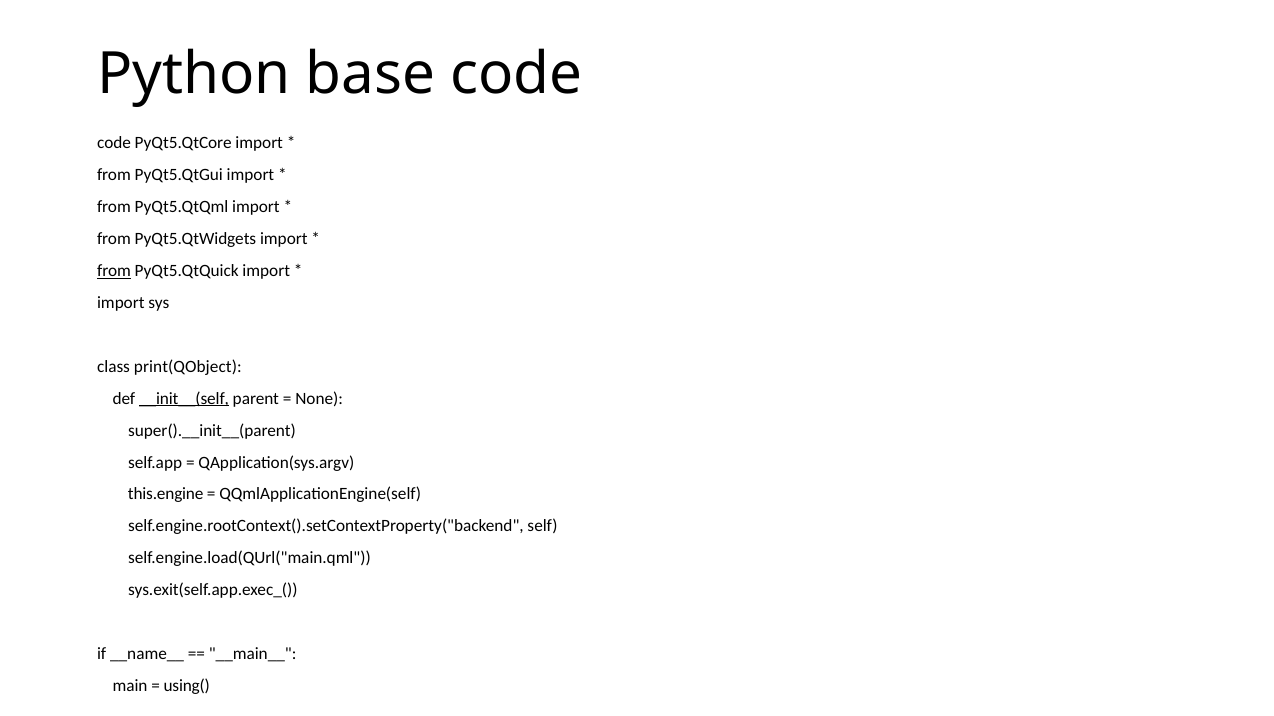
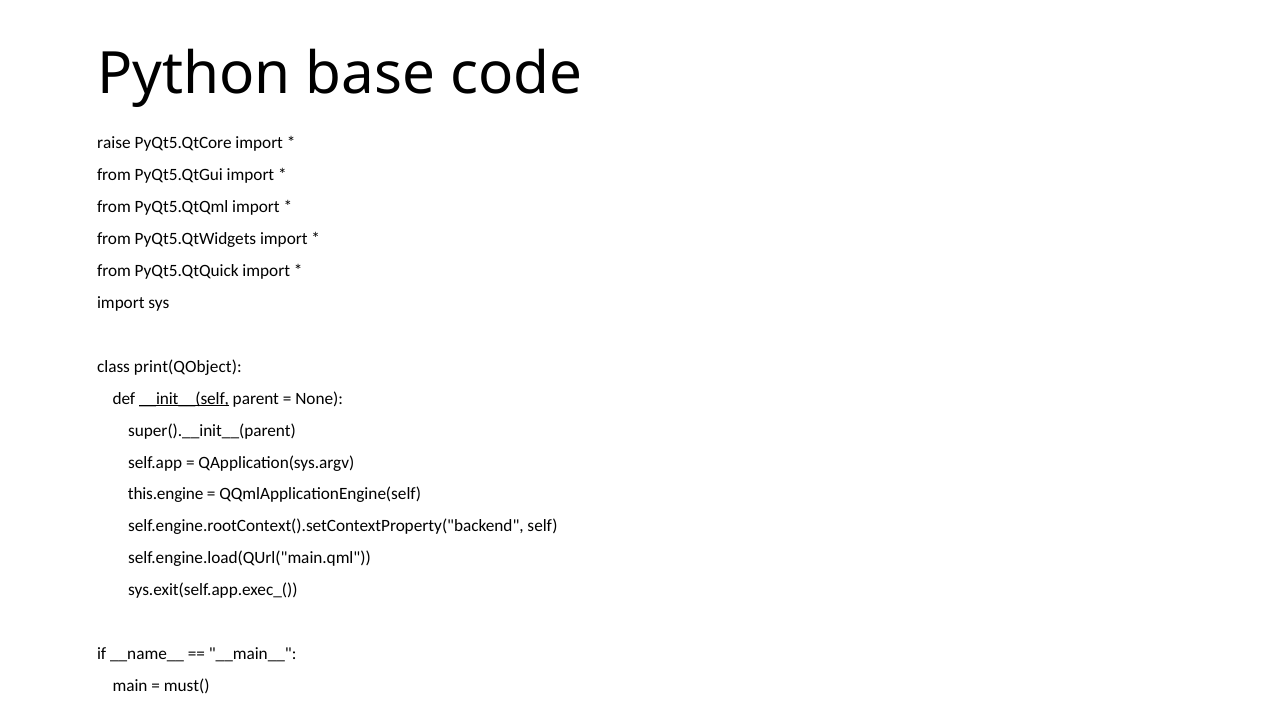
code at (114, 143): code -> raise
from at (114, 271) underline: present -> none
using(: using( -> must(
